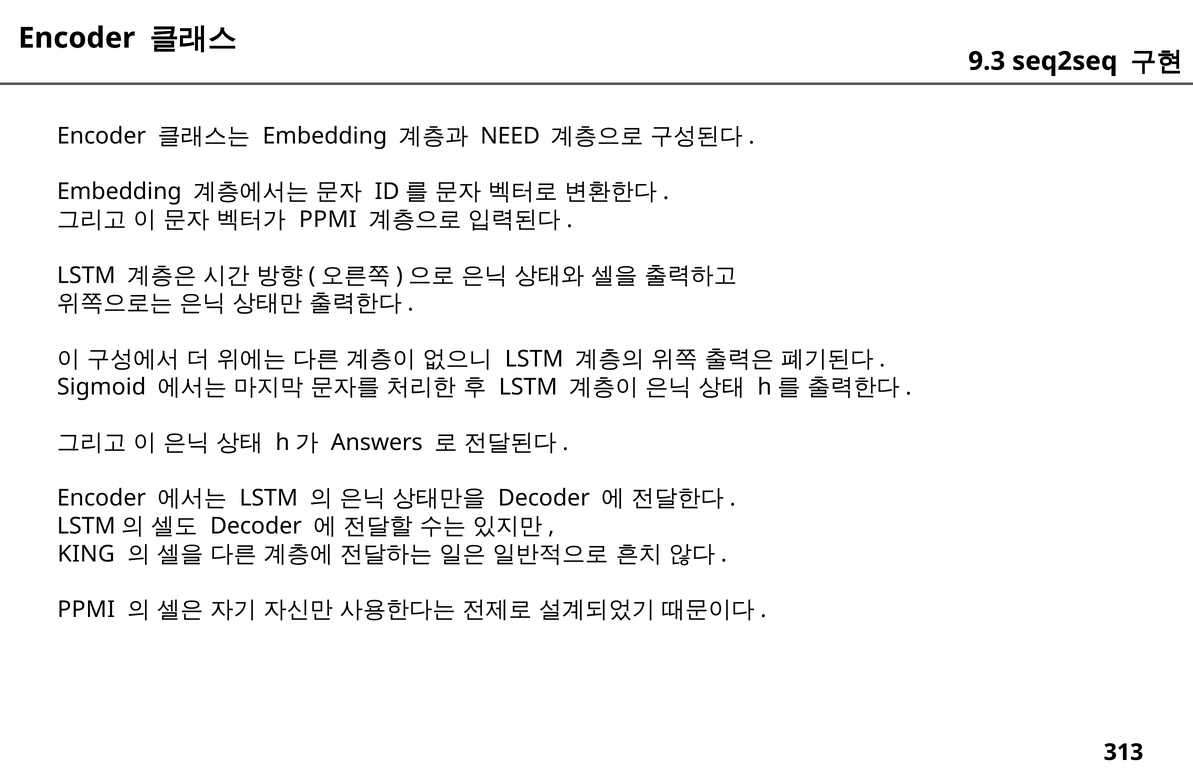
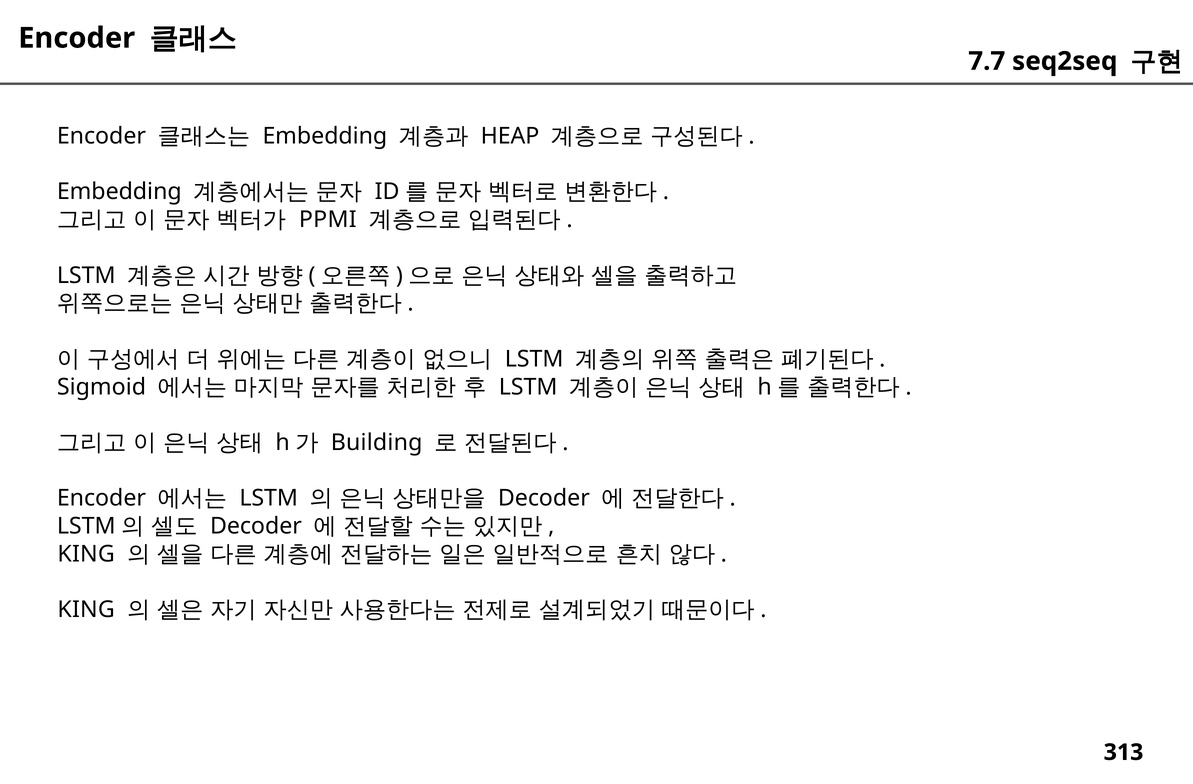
9.3: 9.3 -> 7.7
NEED: NEED -> HEAP
Answers: Answers -> Building
PPMI at (86, 609): PPMI -> KING
